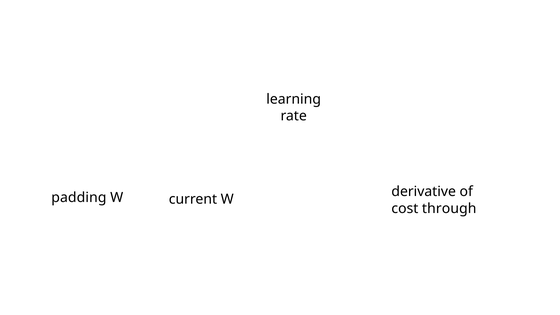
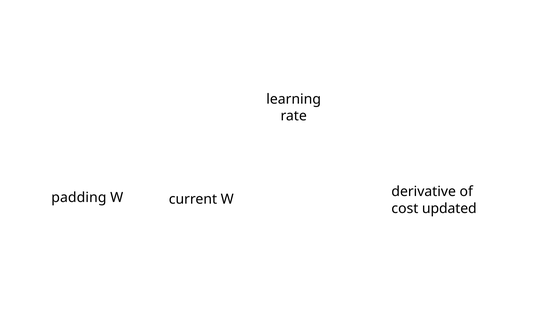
through: through -> updated
